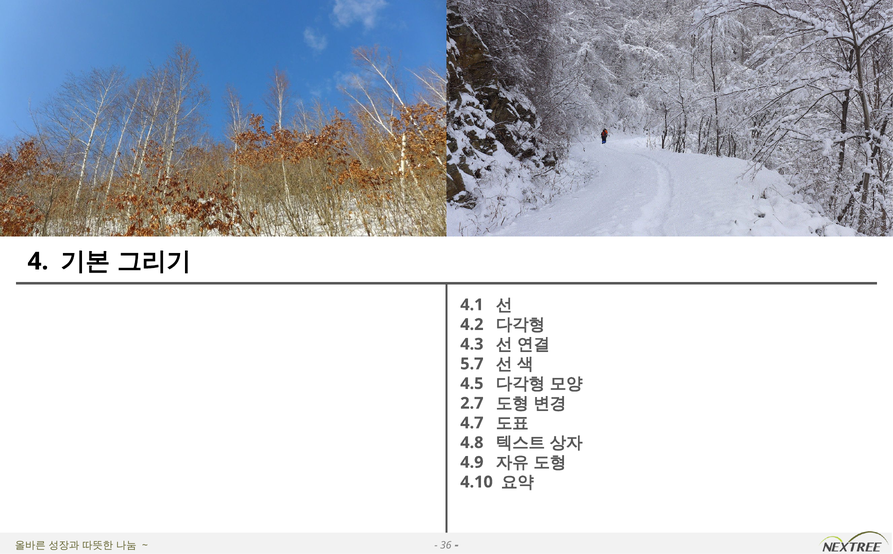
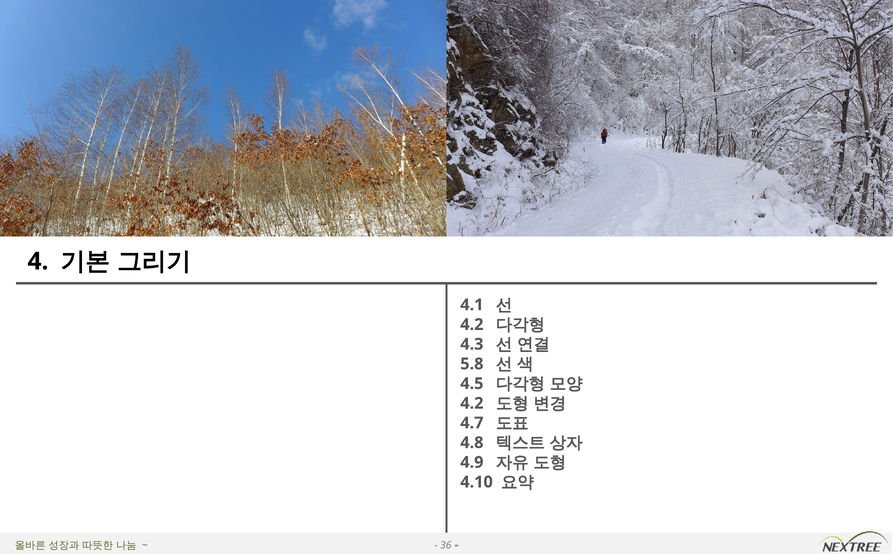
5.7: 5.7 -> 5.8
2.7 at (472, 403): 2.7 -> 4.2
